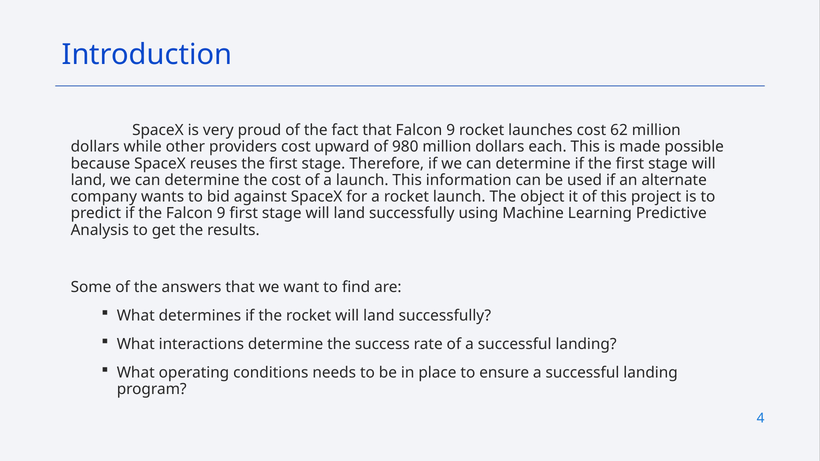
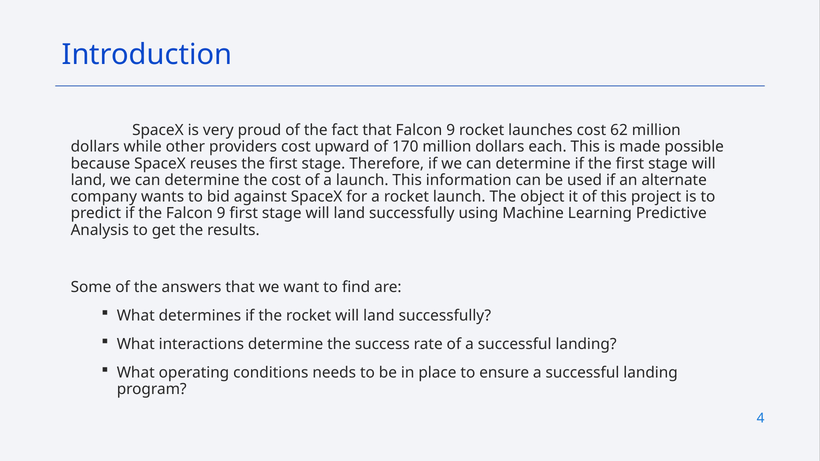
980: 980 -> 170
